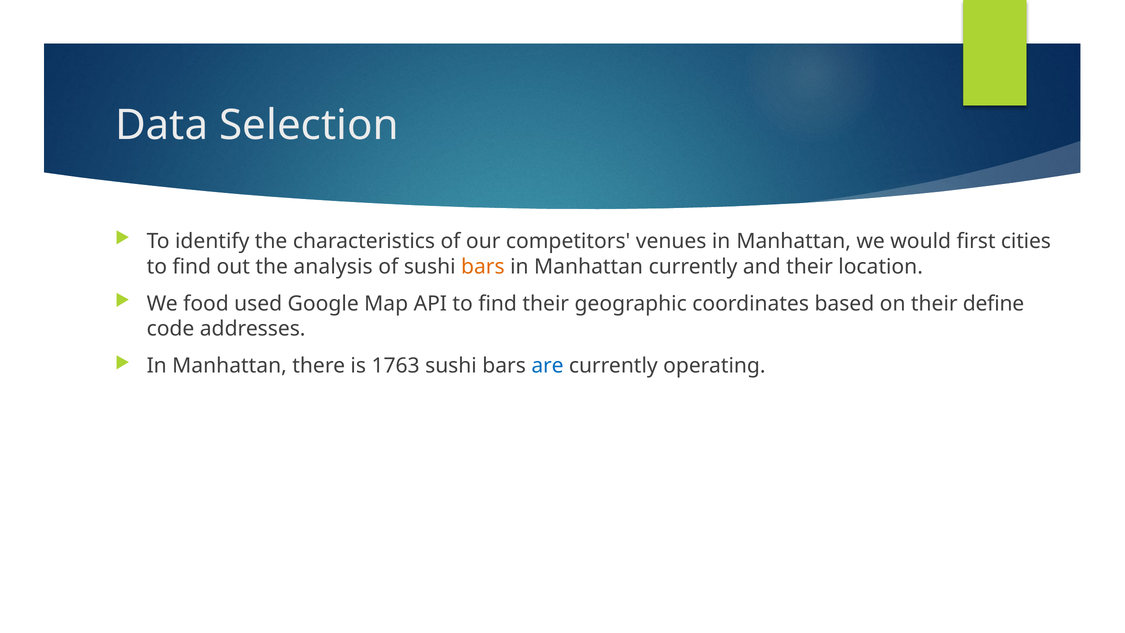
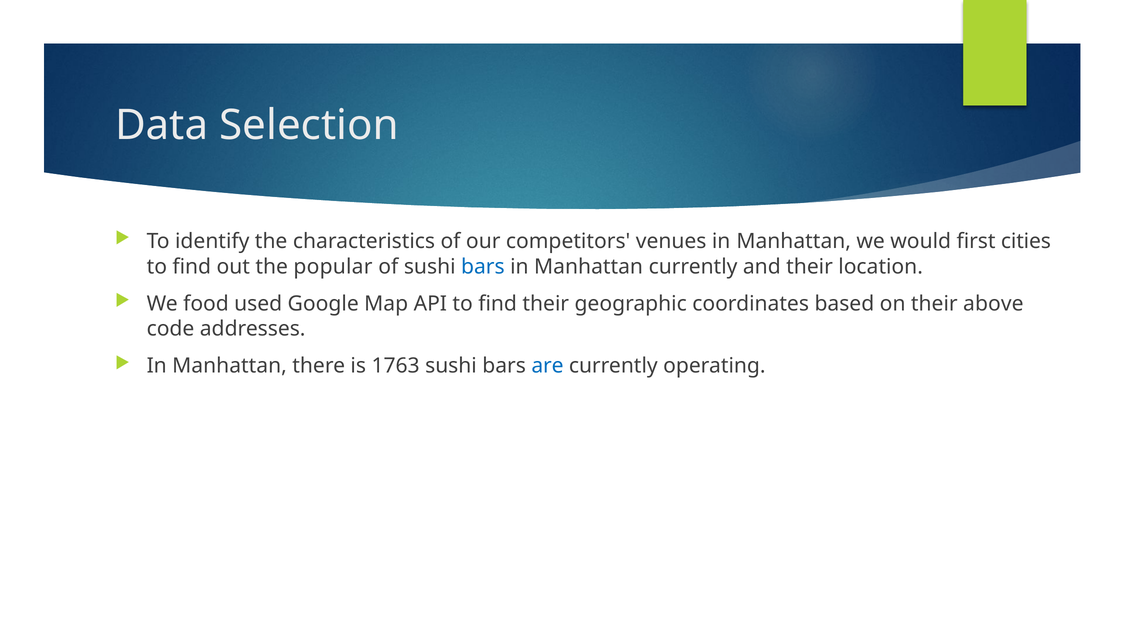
analysis: analysis -> popular
bars at (483, 267) colour: orange -> blue
define: define -> above
